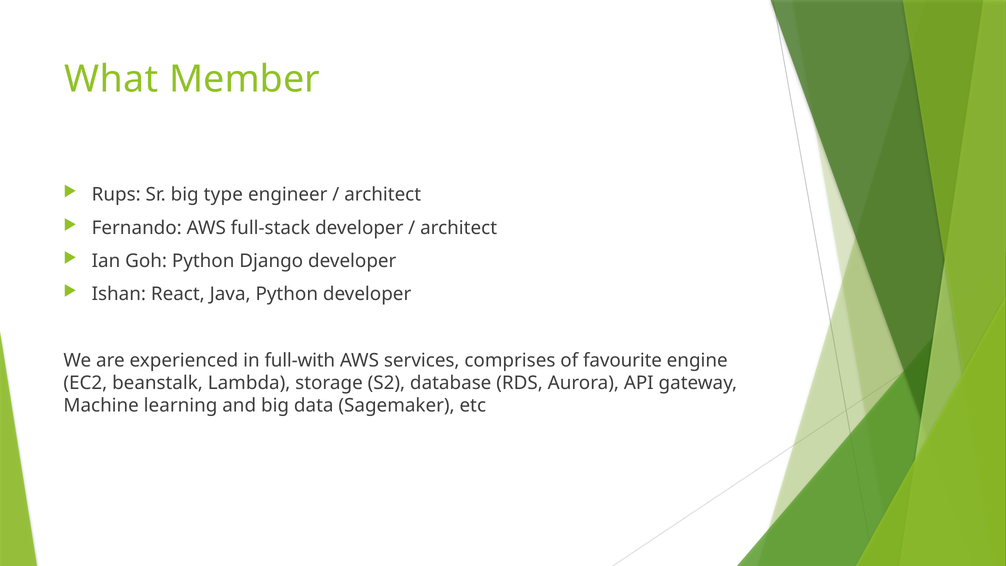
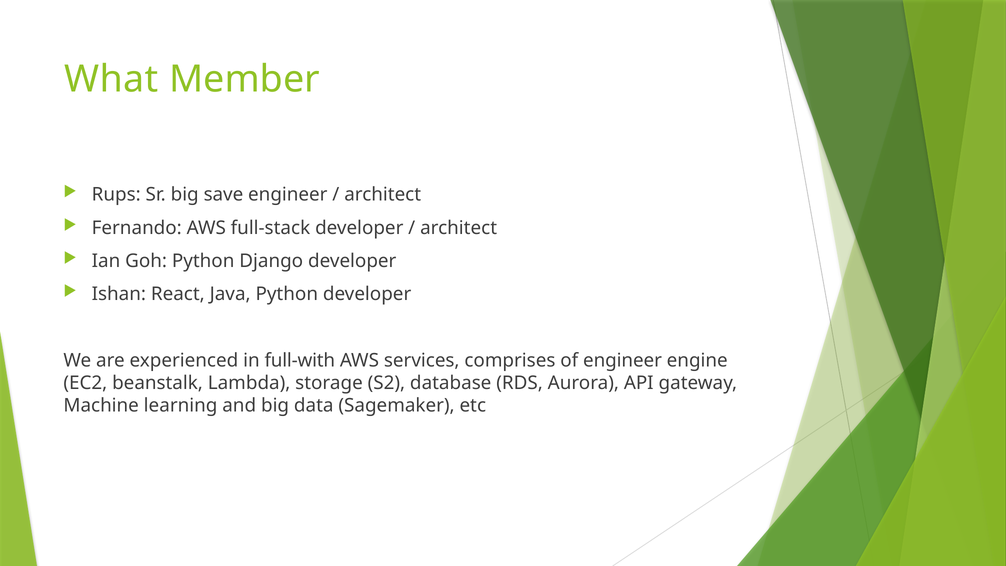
type: type -> save
of favourite: favourite -> engineer
